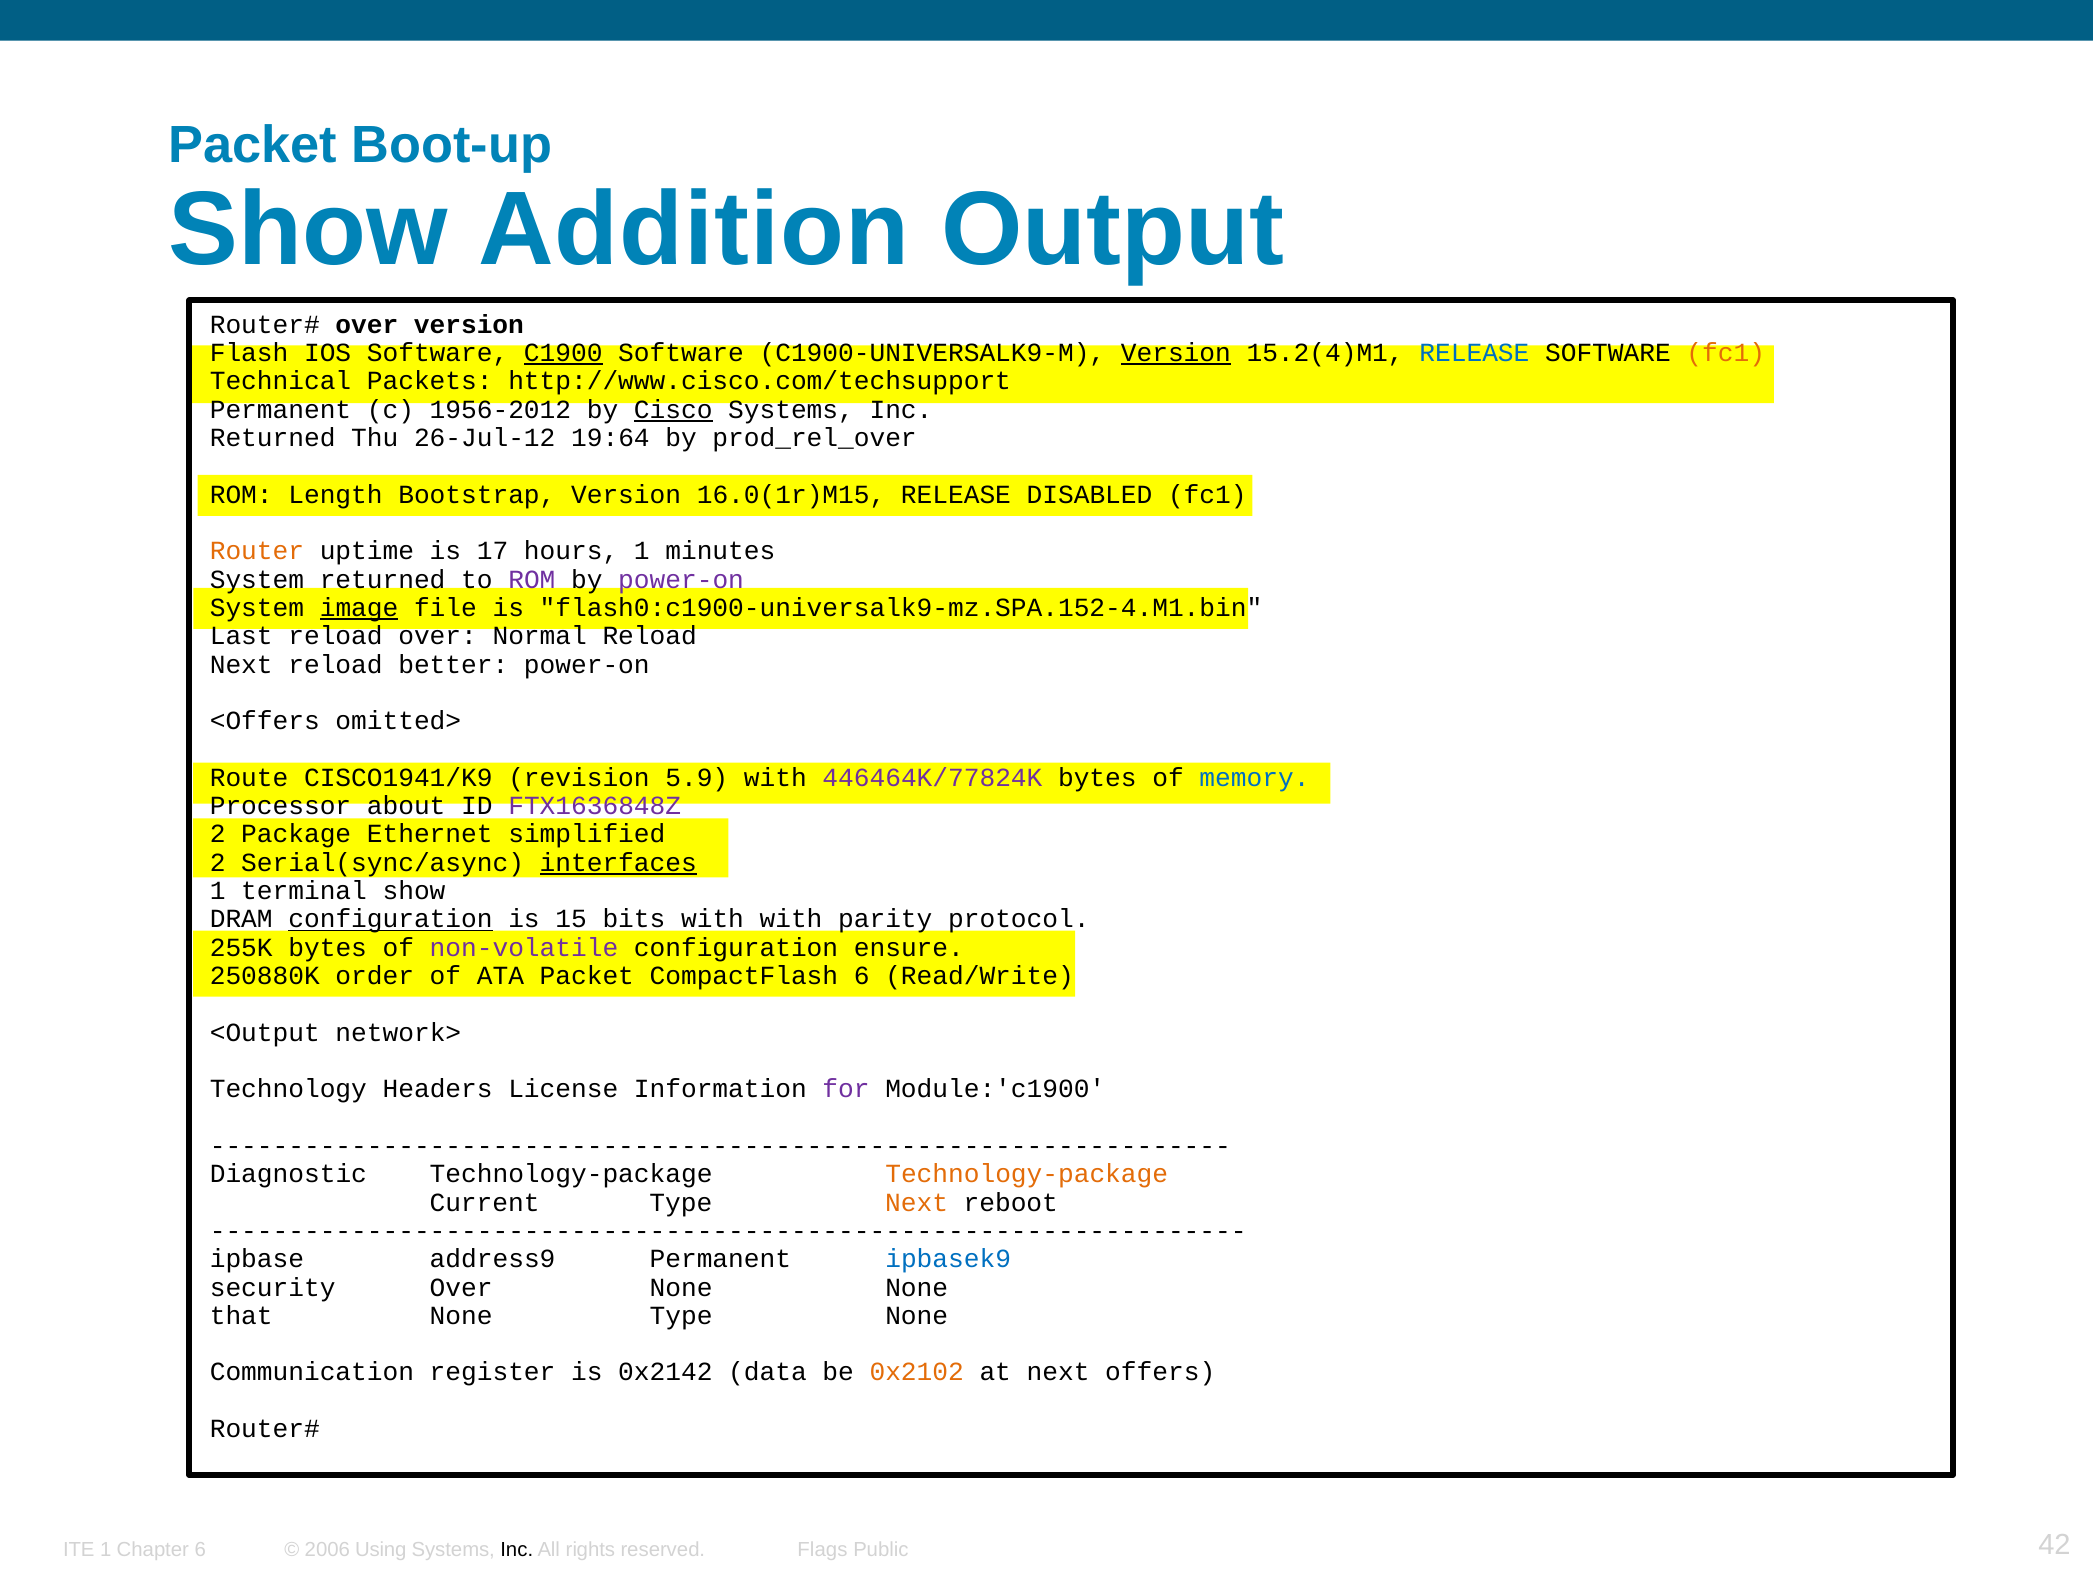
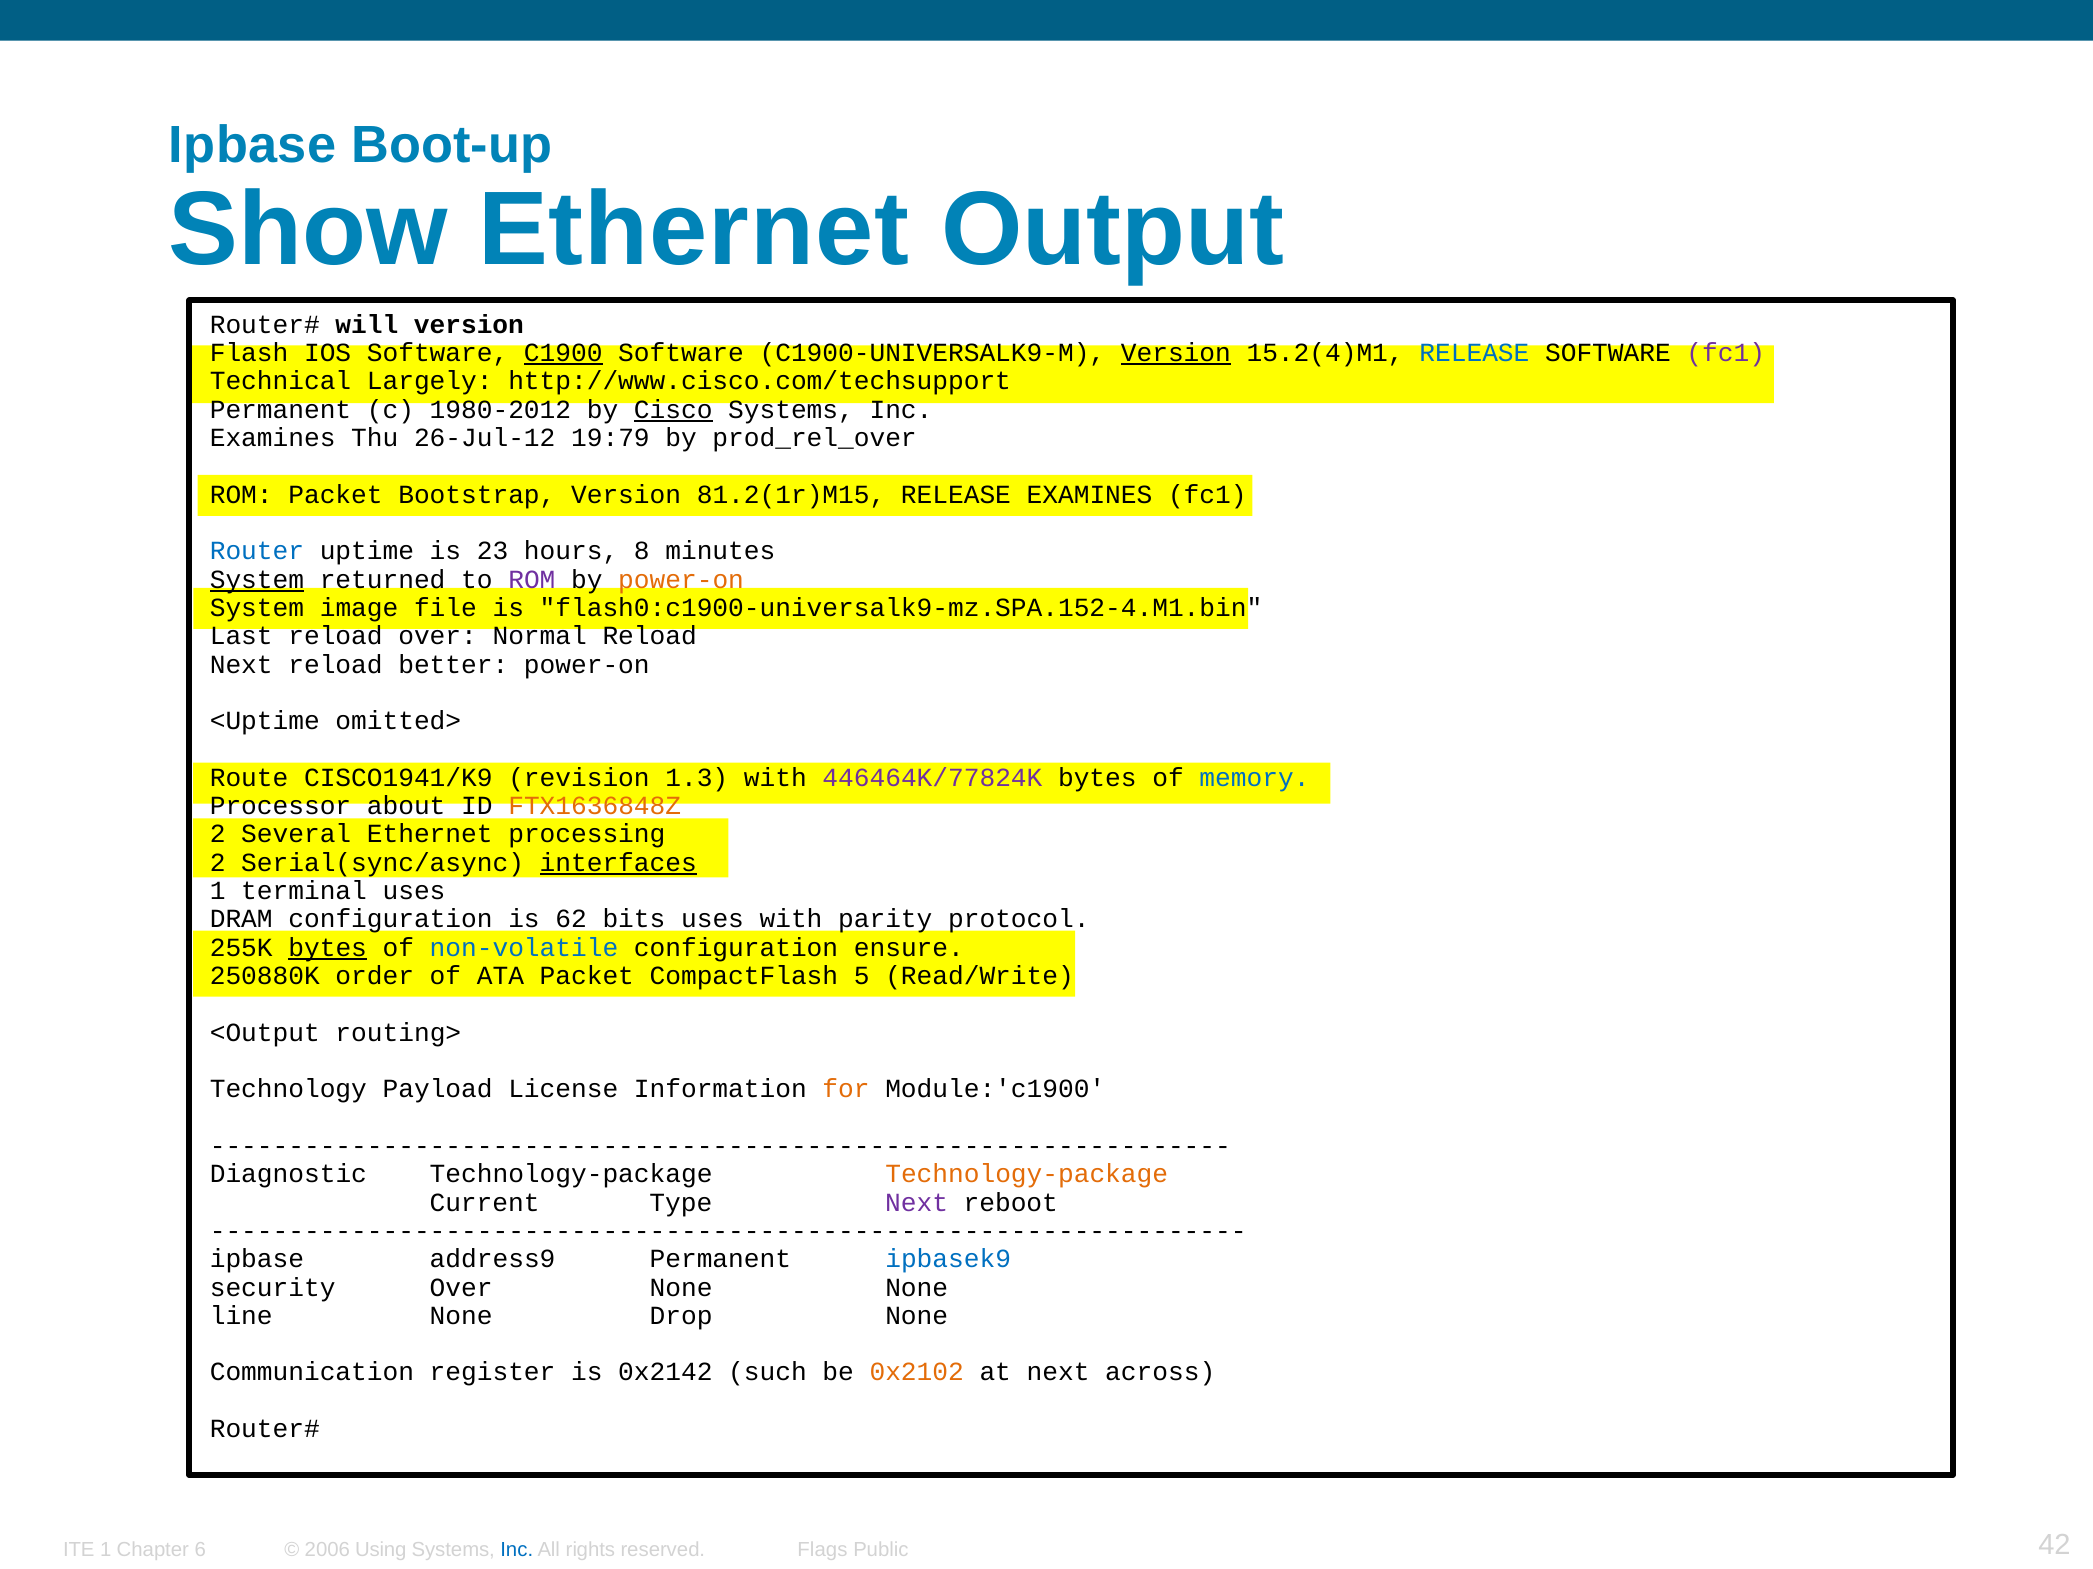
Packet at (253, 145): Packet -> Ipbase
Show Addition: Addition -> Ethernet
over at (367, 325): over -> will
fc1 at (1726, 353) colour: orange -> purple
Packets: Packets -> Largely
1956-2012: 1956-2012 -> 1980-2012
Returned at (273, 438): Returned -> Examines
19:64: 19:64 -> 19:79
ROM Length: Length -> Packet
16.0(1r)M15: 16.0(1r)M15 -> 81.2(1r)M15
RELEASE DISABLED: DISABLED -> EXAMINES
Router colour: orange -> blue
17: 17 -> 23
hours 1: 1 -> 8
System at (257, 580) underline: none -> present
power-on at (681, 580) colour: purple -> orange
image underline: present -> none
<Offers: <Offers -> <Uptime
5.9: 5.9 -> 1.3
FTX1636848Z colour: purple -> orange
Package: Package -> Several
simplified: simplified -> processing
terminal show: show -> uses
configuration at (390, 920) underline: present -> none
15: 15 -> 62
bits with: with -> uses
bytes at (328, 948) underline: none -> present
non-volatile colour: purple -> blue
CompactFlash 6: 6 -> 5
network>: network> -> routing>
Headers: Headers -> Payload
for colour: purple -> orange
Next at (917, 1203) colour: orange -> purple
that: that -> line
None Type: Type -> Drop
data: data -> such
offers: offers -> across
Inc at (517, 1550) colour: black -> blue
